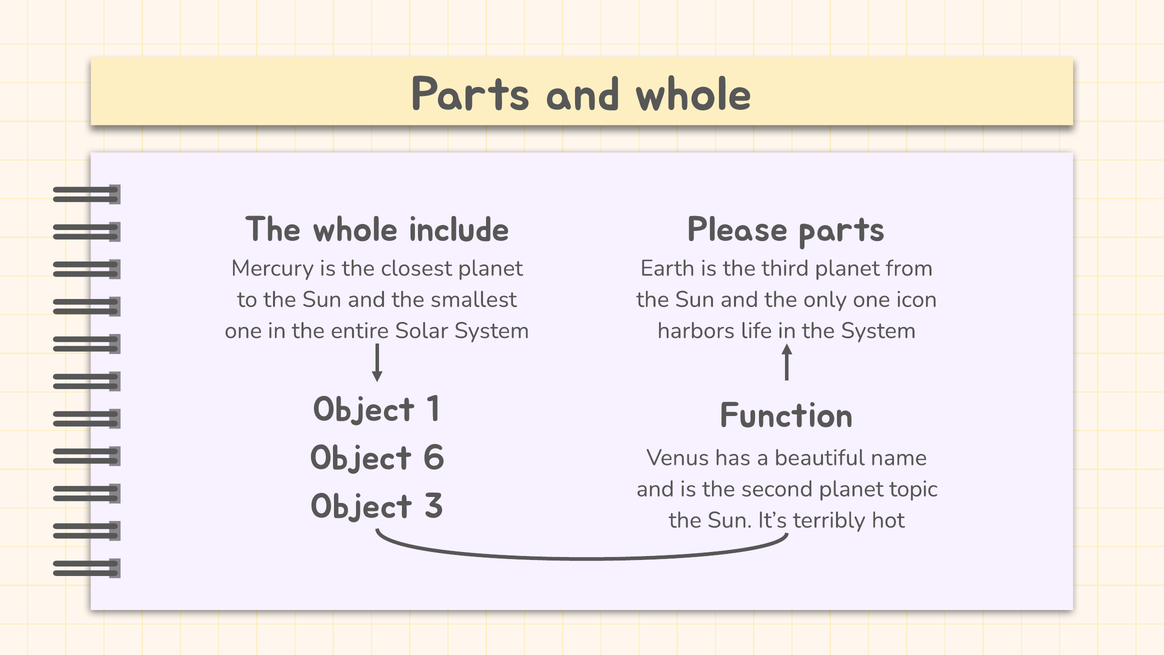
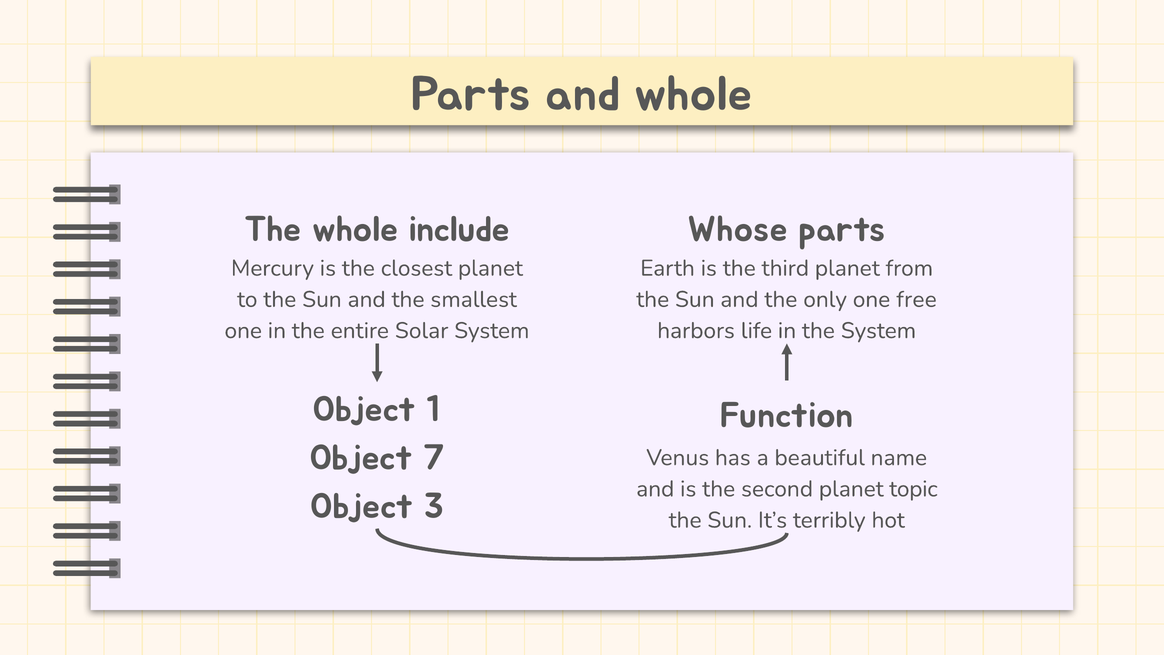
Please: Please -> Whose
icon: icon -> free
6: 6 -> 7
